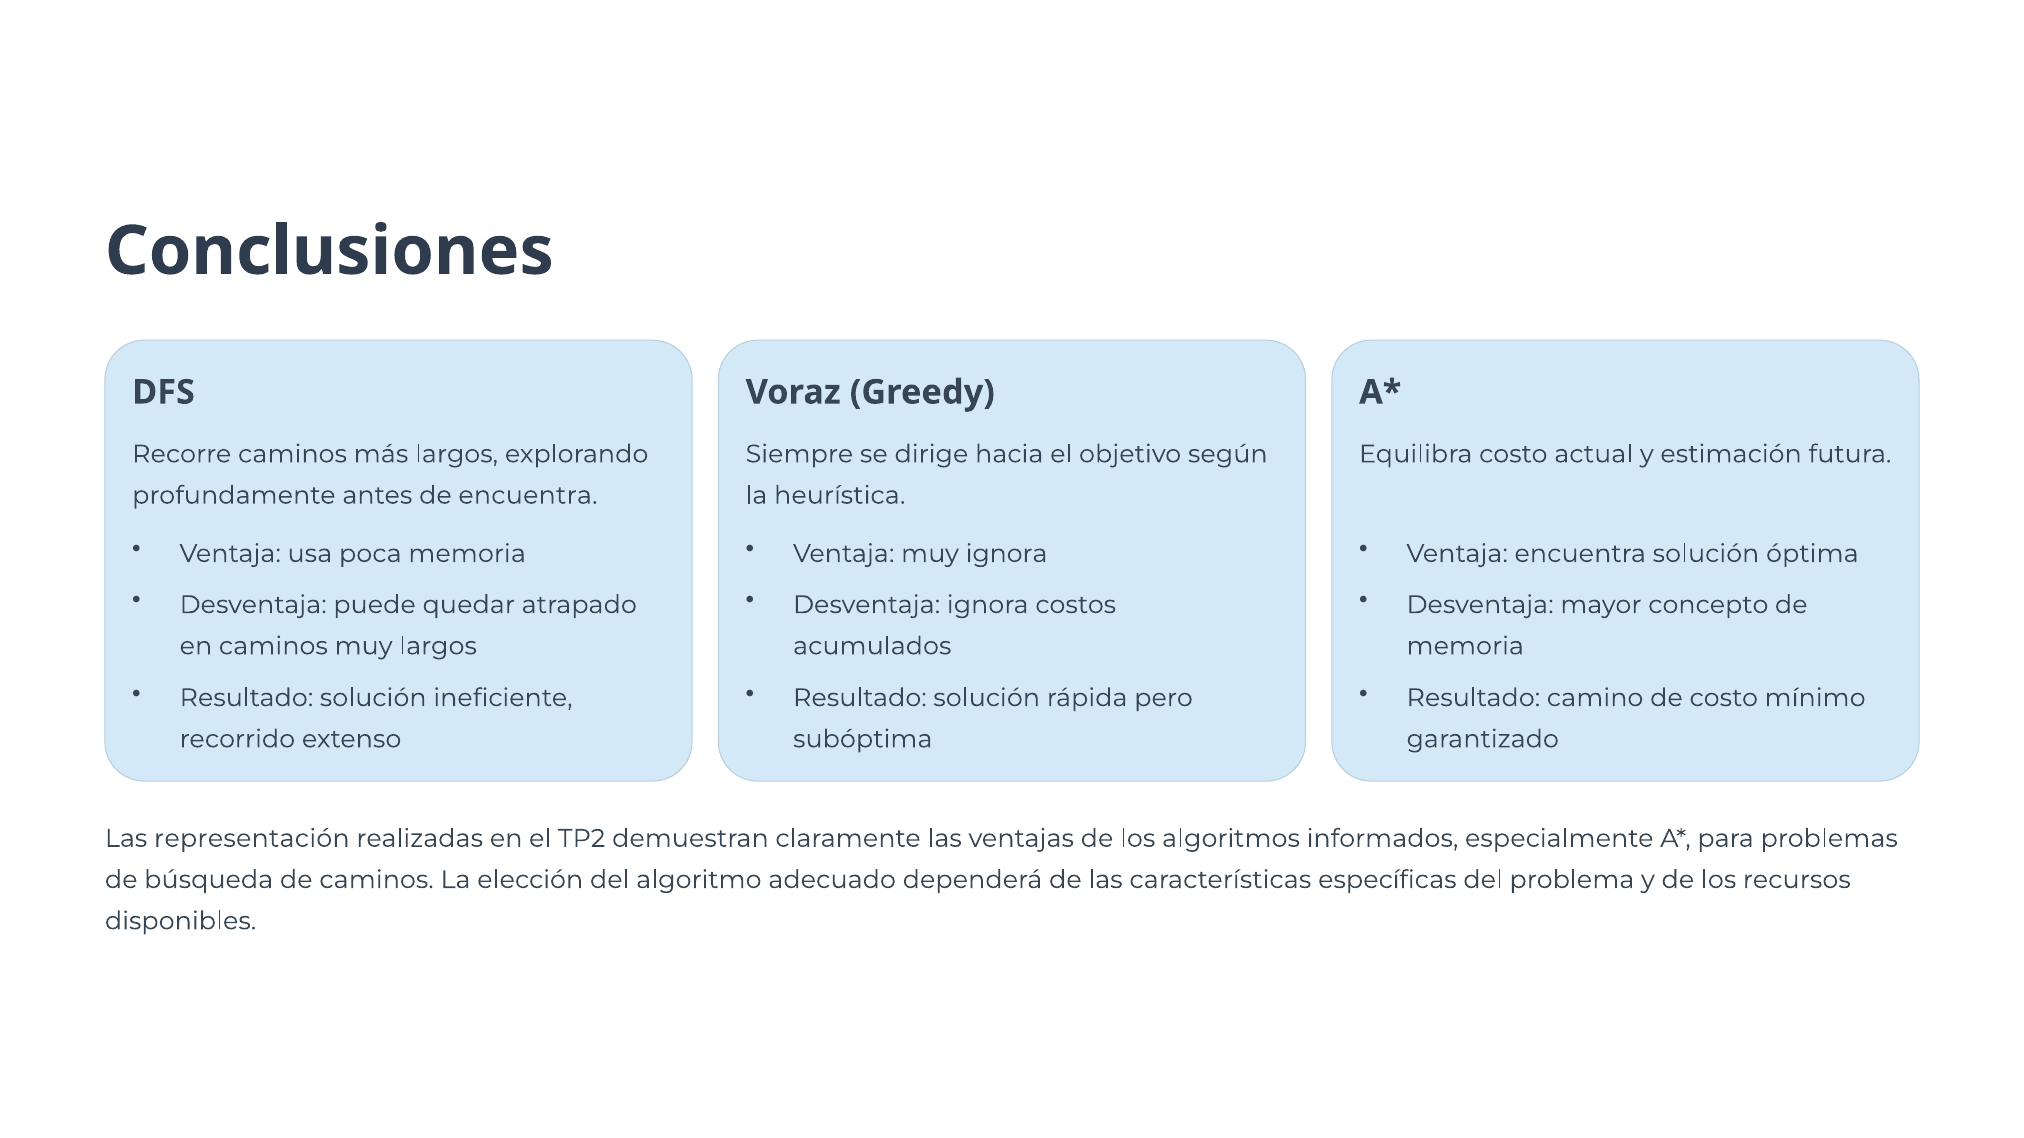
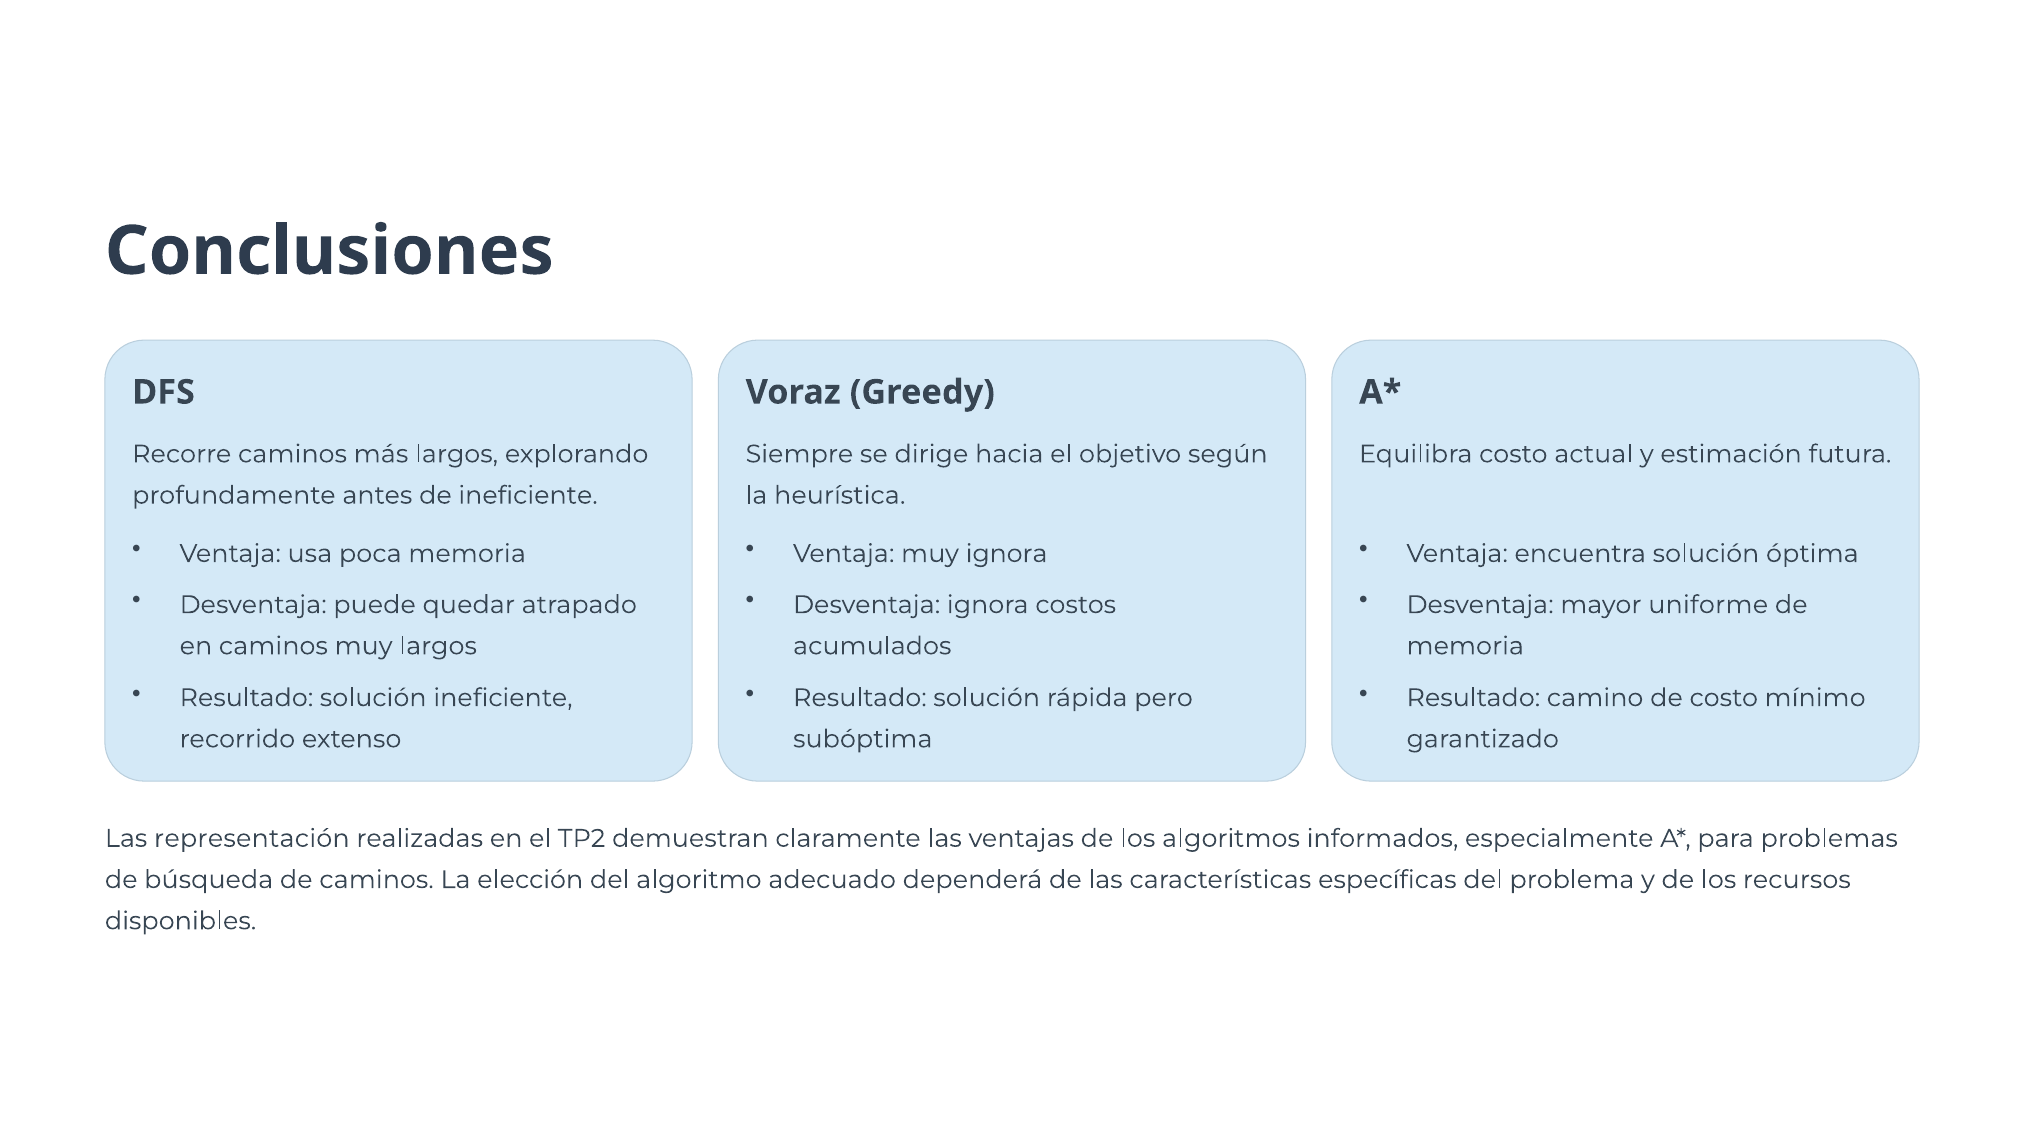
de encuentra: encuentra -> ineficiente
concepto: concepto -> uniforme
